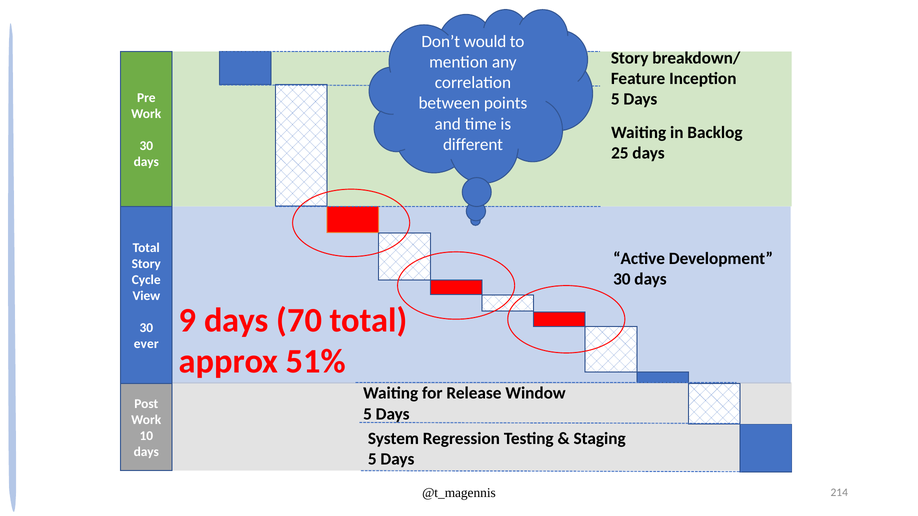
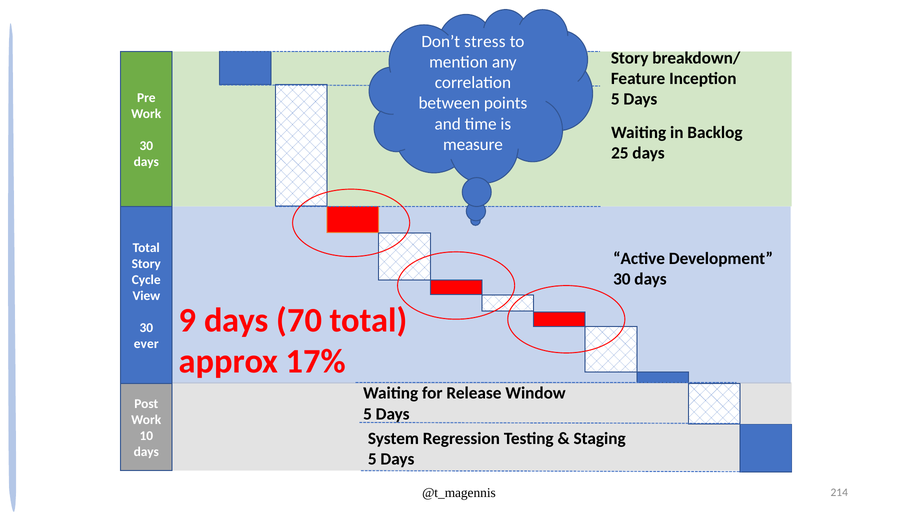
would: would -> stress
different: different -> measure
51%: 51% -> 17%
